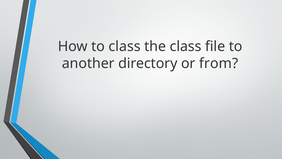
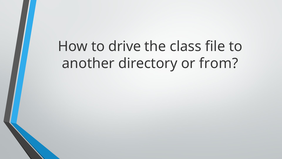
to class: class -> drive
